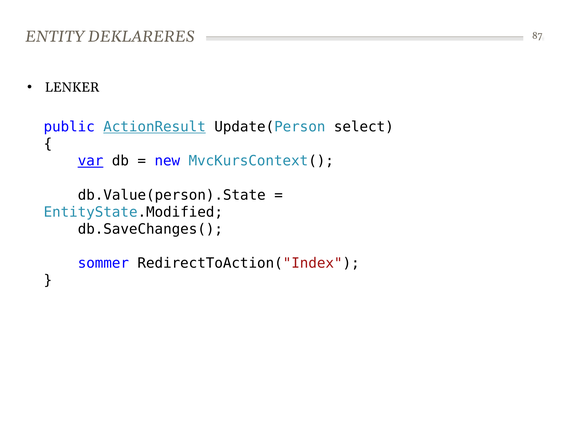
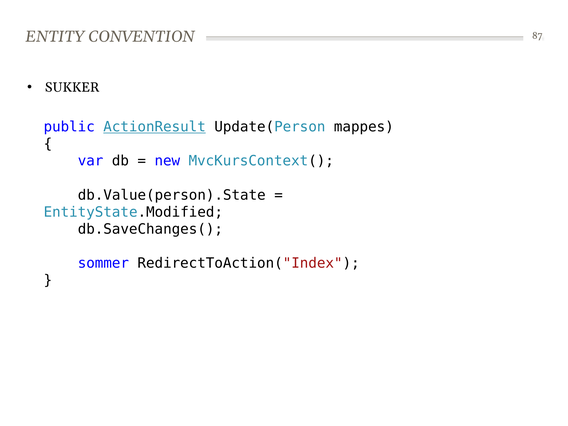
DEKLARERES: DEKLARERES -> CONVENTION
LENKER: LENKER -> SUKKER
select: select -> mappes
var underline: present -> none
